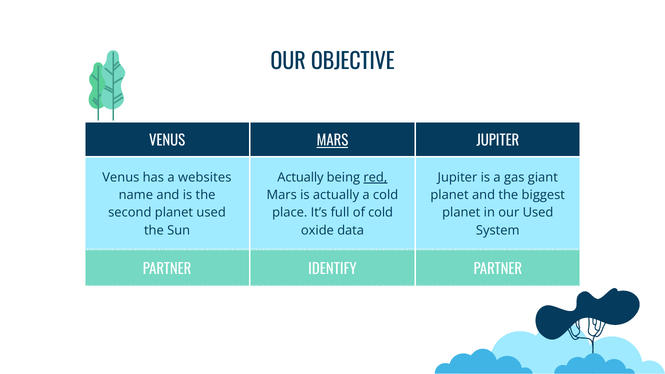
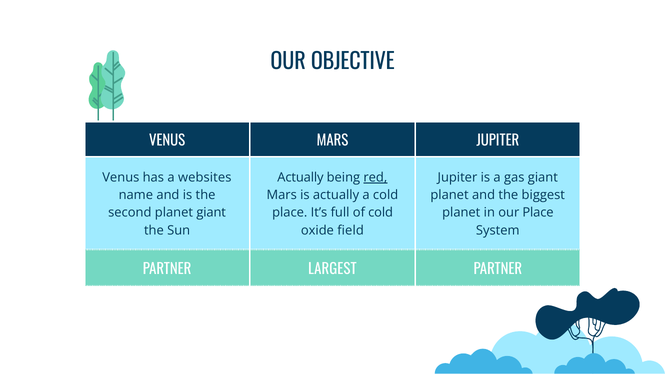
MARS at (332, 141) underline: present -> none
planet used: used -> giant
our Used: Used -> Place
data: data -> field
IDENTIFY: IDENTIFY -> LARGEST
